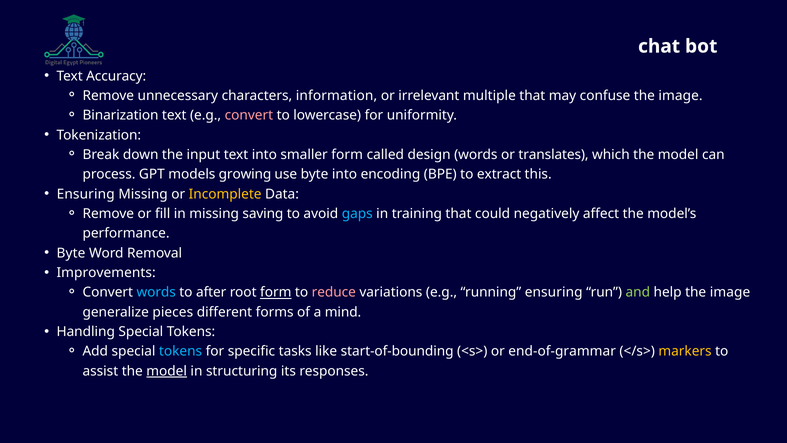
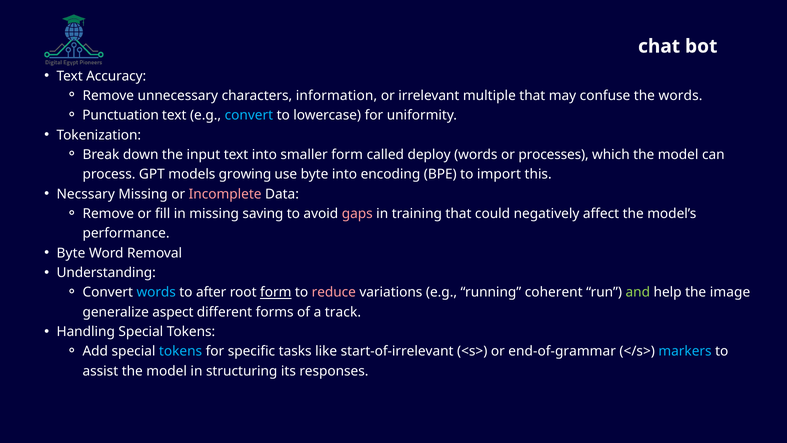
confuse the image: image -> words
Binarization: Binarization -> Punctuation
convert at (249, 115) colour: pink -> light blue
design: design -> deploy
translates: translates -> processes
extract: extract -> import
Ensuring at (86, 194): Ensuring -> Necssary
Incomplete colour: yellow -> pink
gaps colour: light blue -> pink
Improvements: Improvements -> Understanding
running ensuring: ensuring -> coherent
pieces: pieces -> aspect
mind: mind -> track
start-of-bounding: start-of-bounding -> start-of-irrelevant
markers colour: yellow -> light blue
model at (167, 371) underline: present -> none
